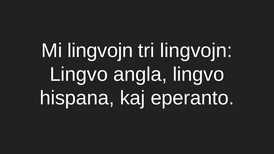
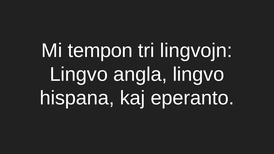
Mi lingvojn: lingvojn -> tempon
